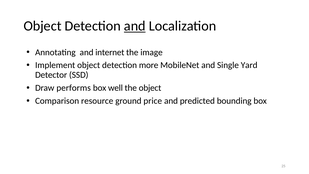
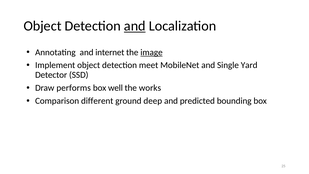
image underline: none -> present
more: more -> meet
the object: object -> works
resource: resource -> different
price: price -> deep
